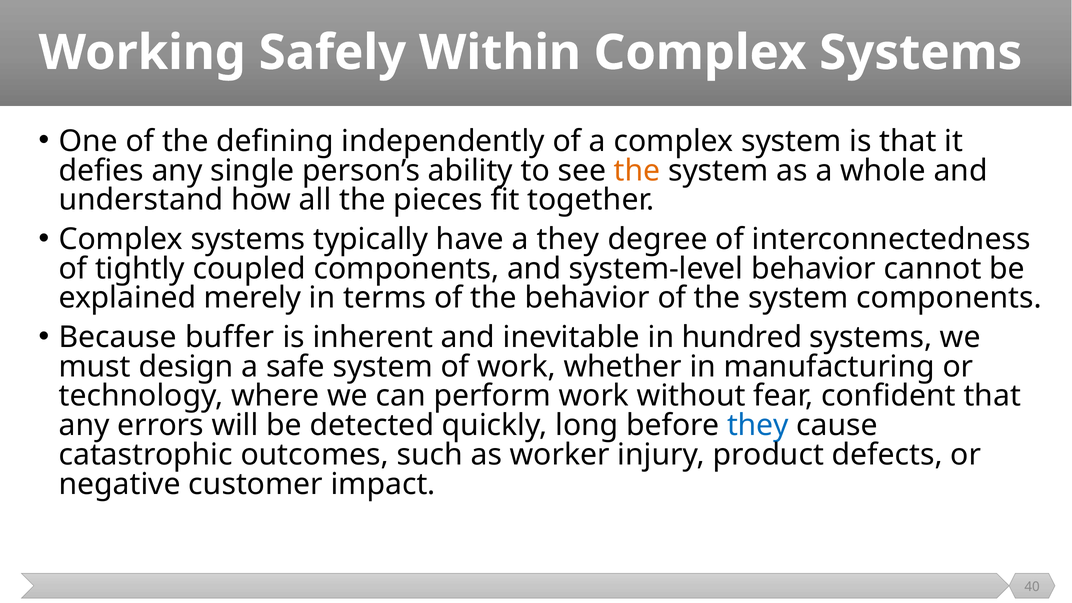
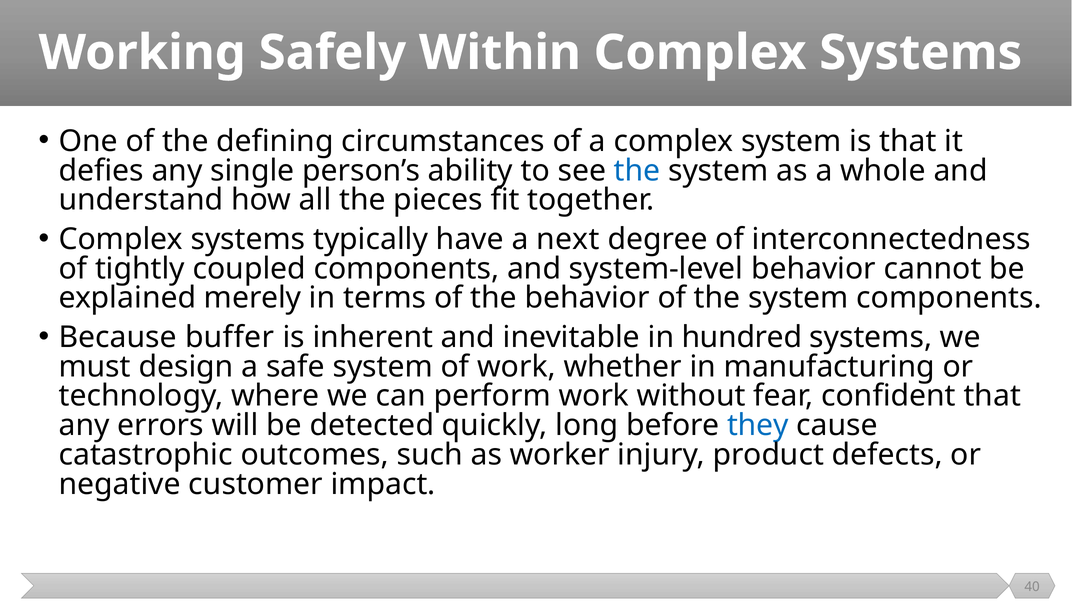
independently: independently -> circumstances
the at (637, 171) colour: orange -> blue
a they: they -> next
